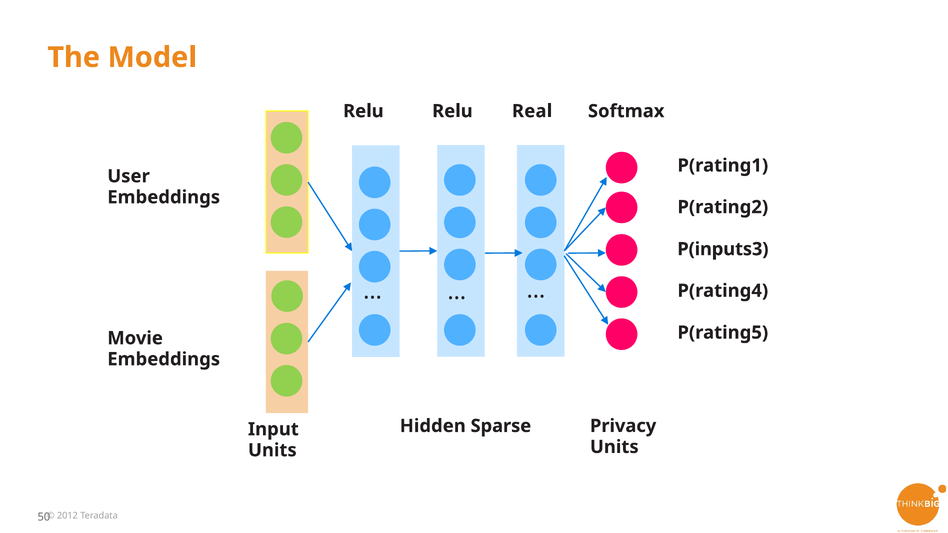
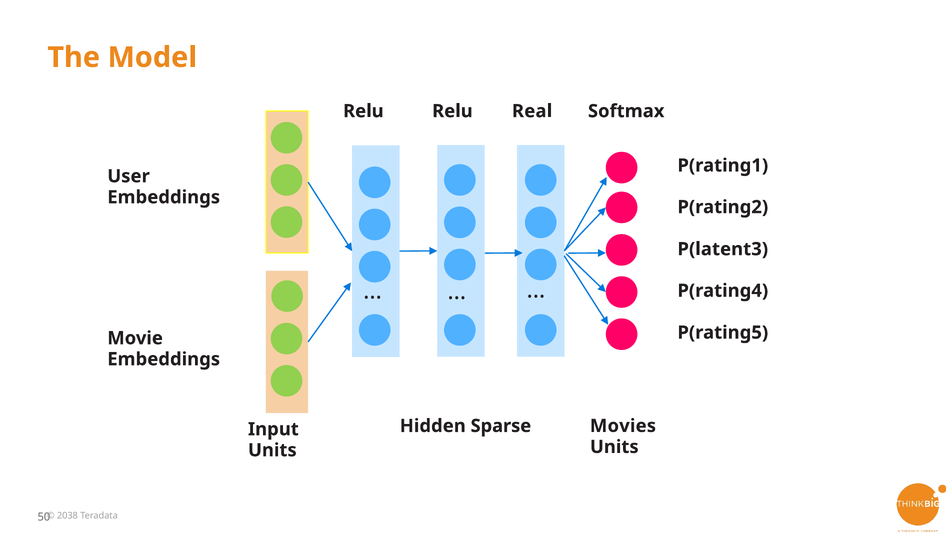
P(inputs3: P(inputs3 -> P(latent3
Privacy: Privacy -> Movies
2012: 2012 -> 2038
